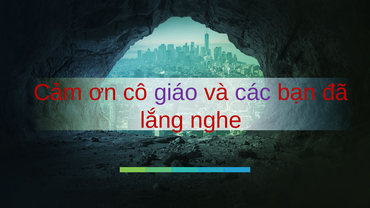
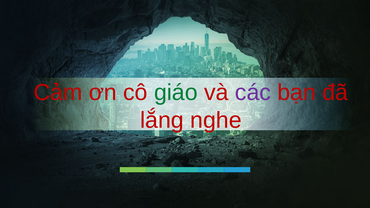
giáo colour: purple -> green
